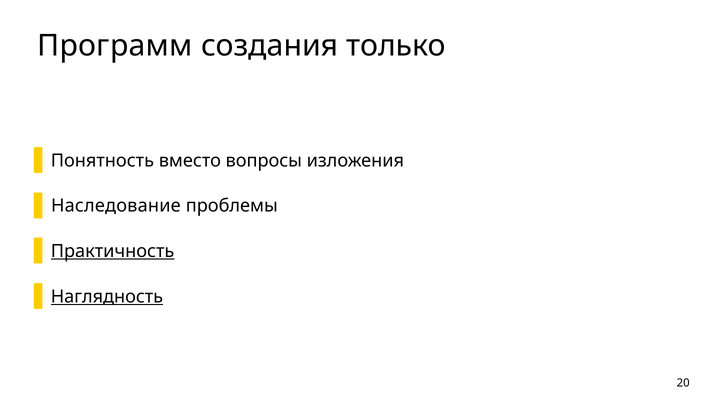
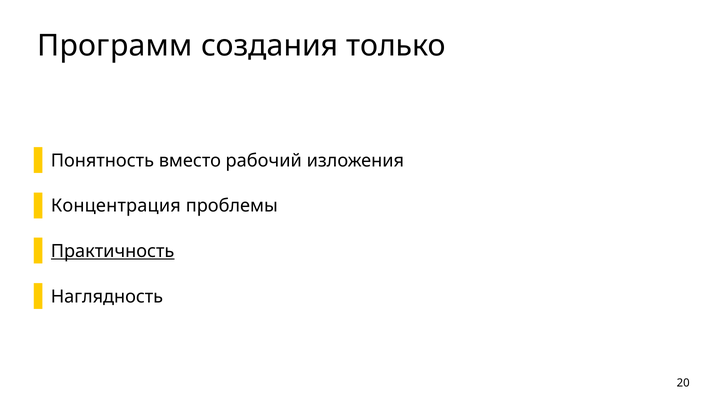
вопросы: вопросы -> рабочий
Наследование: Наследование -> Концентрация
Наглядность underline: present -> none
